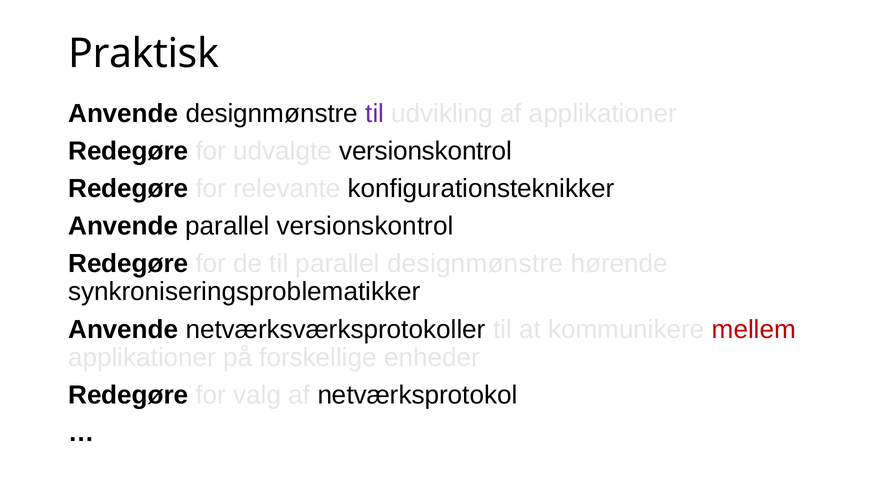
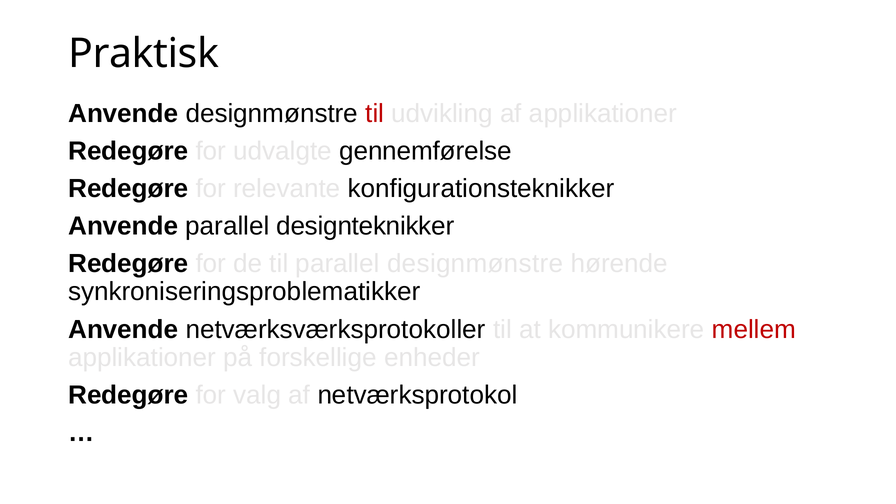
til at (375, 114) colour: purple -> red
udvalgte versionskontrol: versionskontrol -> gennemførelse
parallel versionskontrol: versionskontrol -> designteknikker
